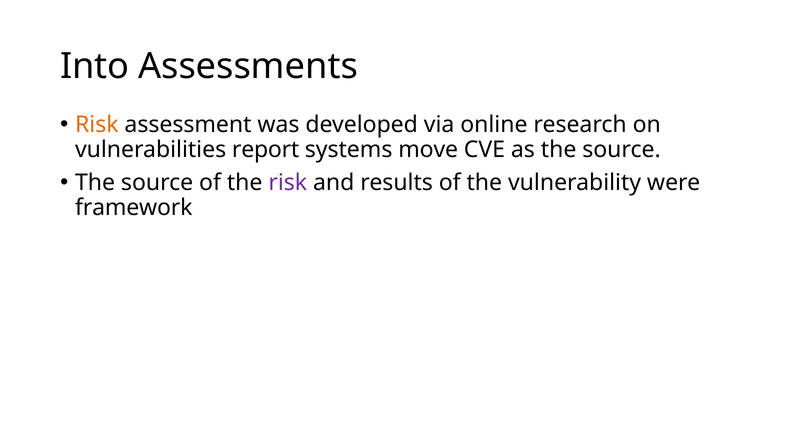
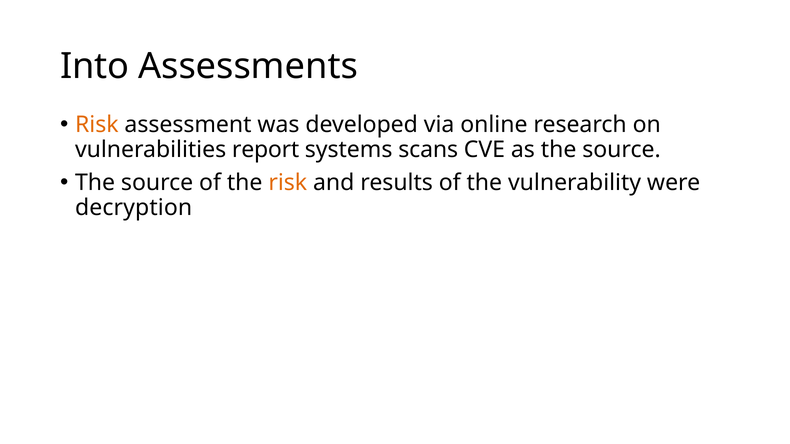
move: move -> scans
risk at (288, 183) colour: purple -> orange
framework: framework -> decryption
